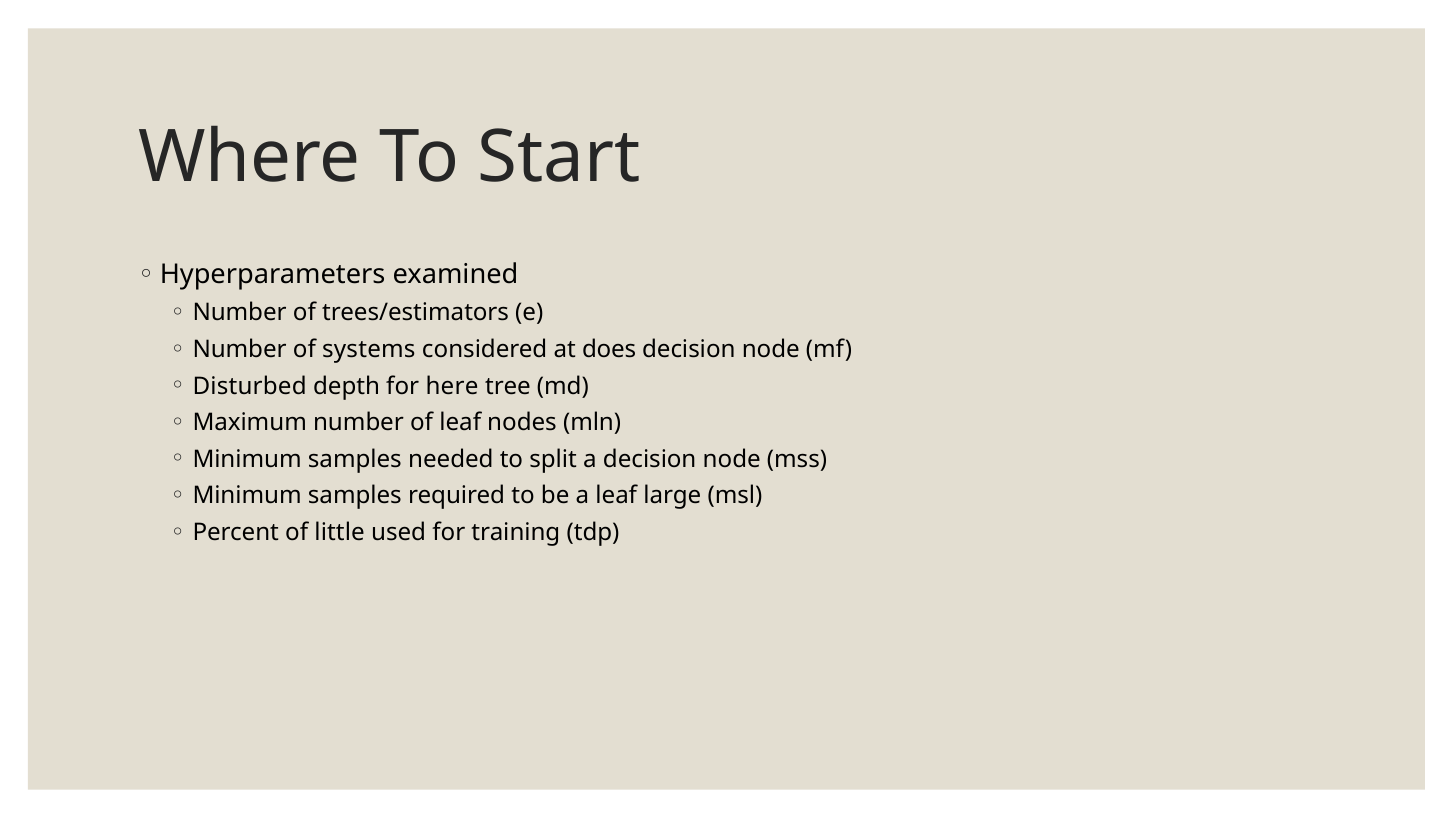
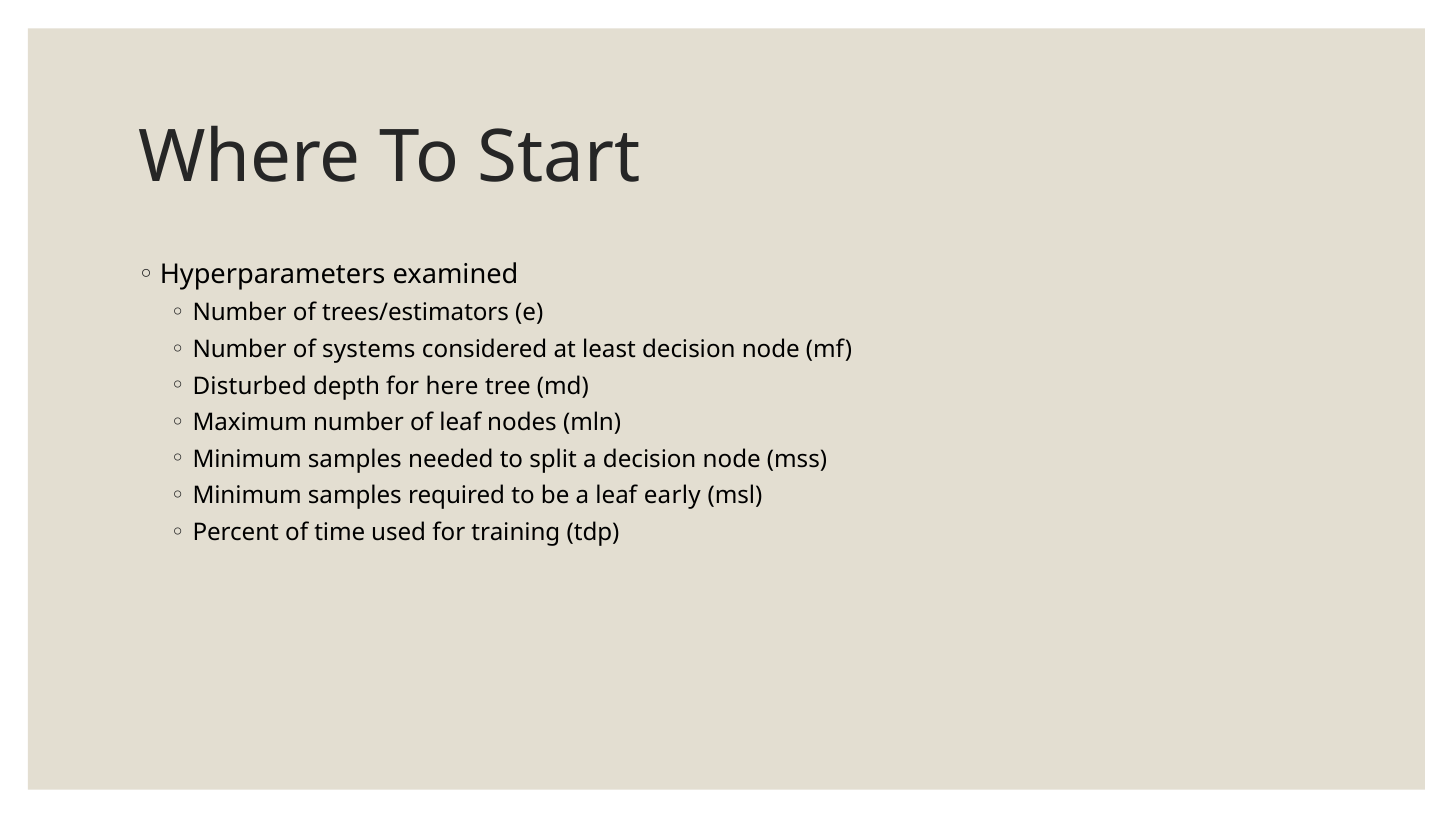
does: does -> least
large: large -> early
little: little -> time
